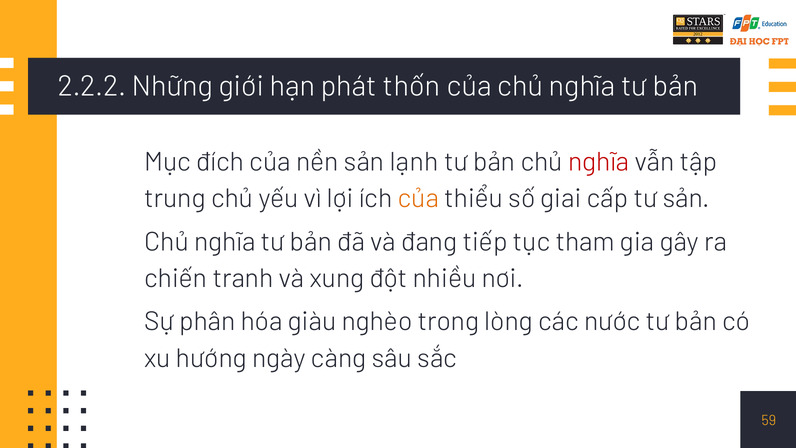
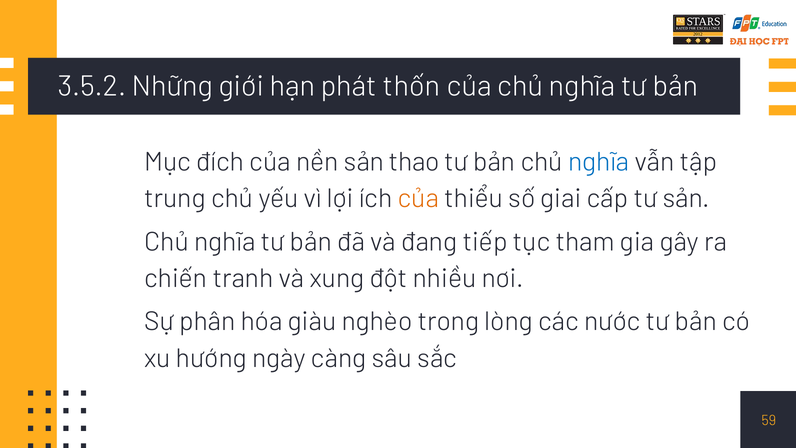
2.2.2: 2.2.2 -> 3.5.2
lạnh: lạnh -> thao
nghĩa at (599, 162) colour: red -> blue
